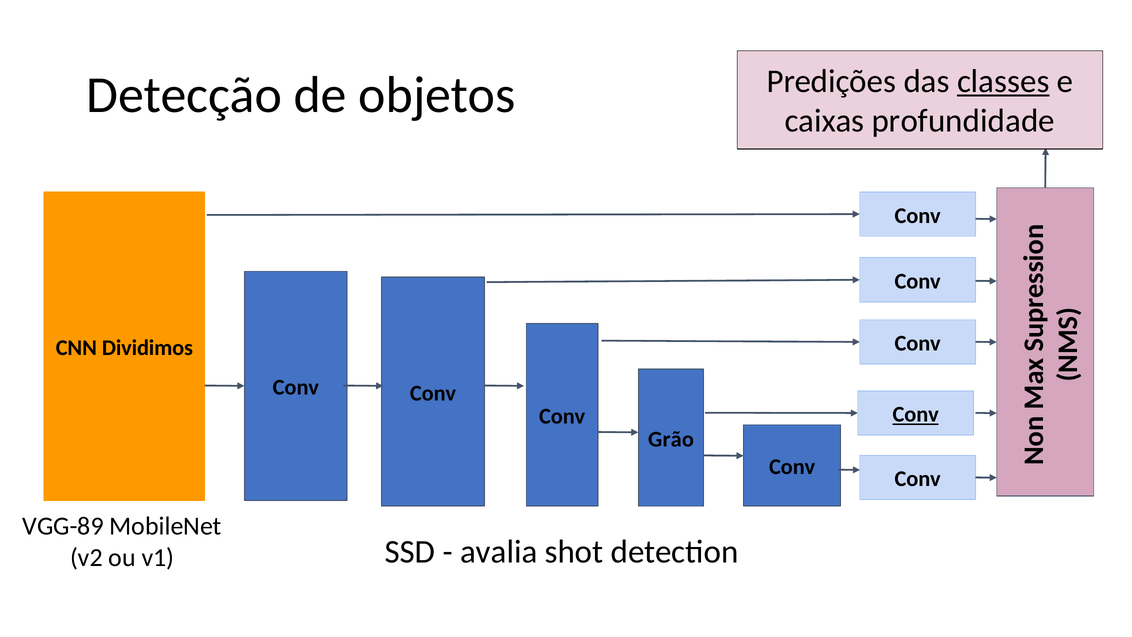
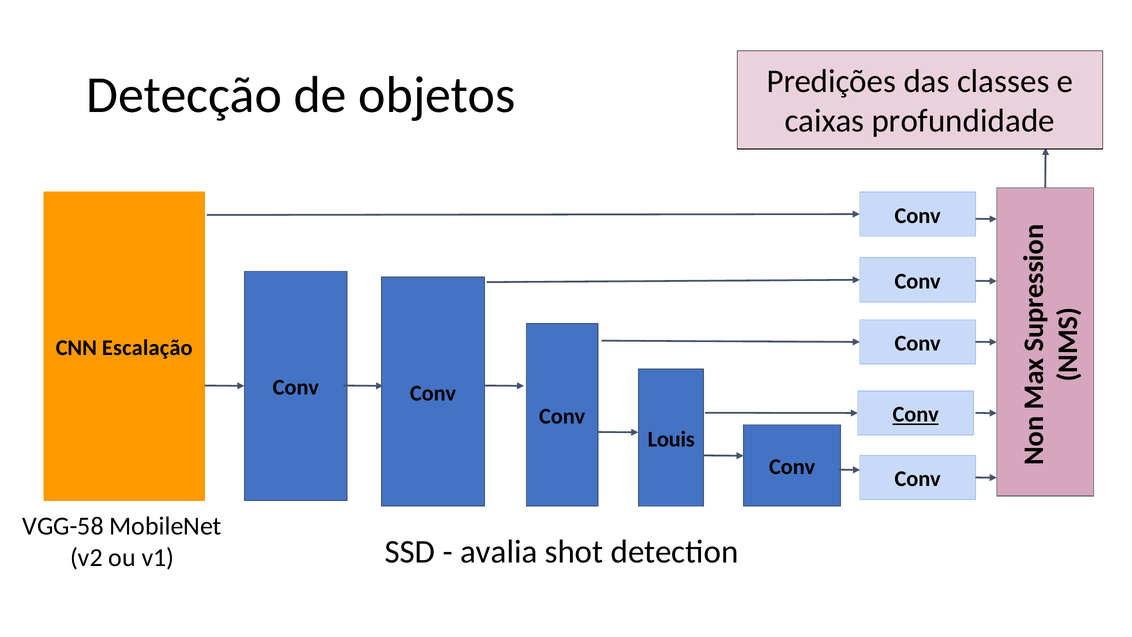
classes underline: present -> none
Dividimos: Dividimos -> Escalação
Grão: Grão -> Louis
VGG-89: VGG-89 -> VGG-58
